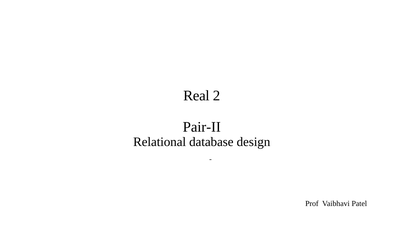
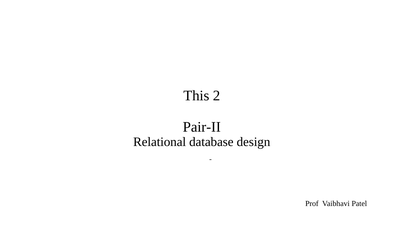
Real: Real -> This
